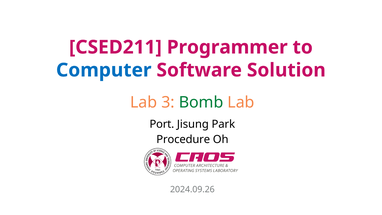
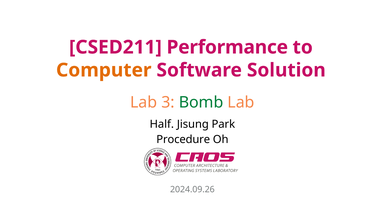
Programmer: Programmer -> Performance
Computer colour: blue -> orange
Port: Port -> Half
